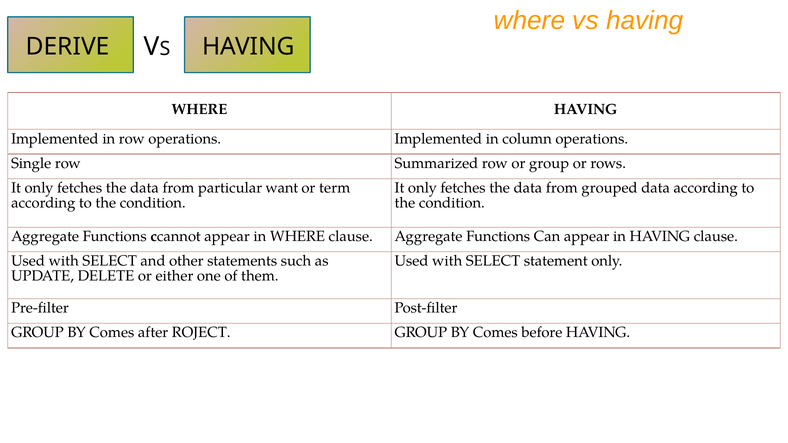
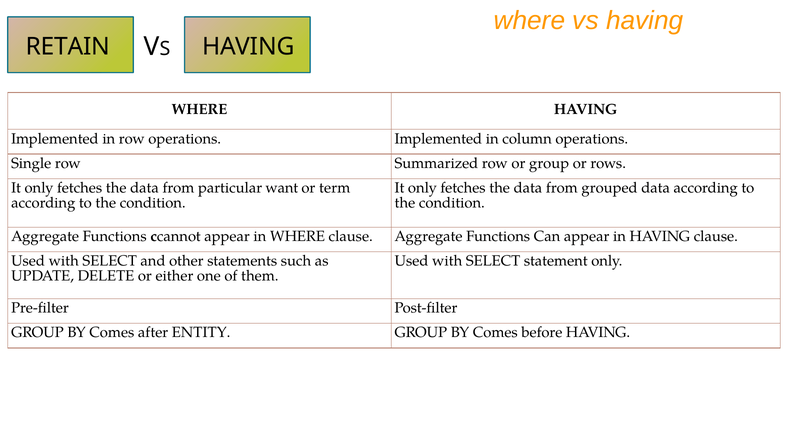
DERIVE: DERIVE -> RETAIN
ROJECT: ROJECT -> ENTITY
